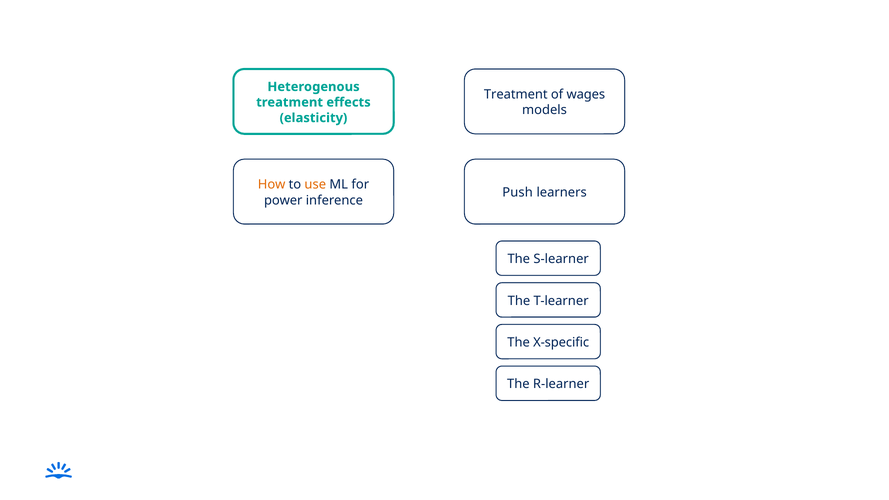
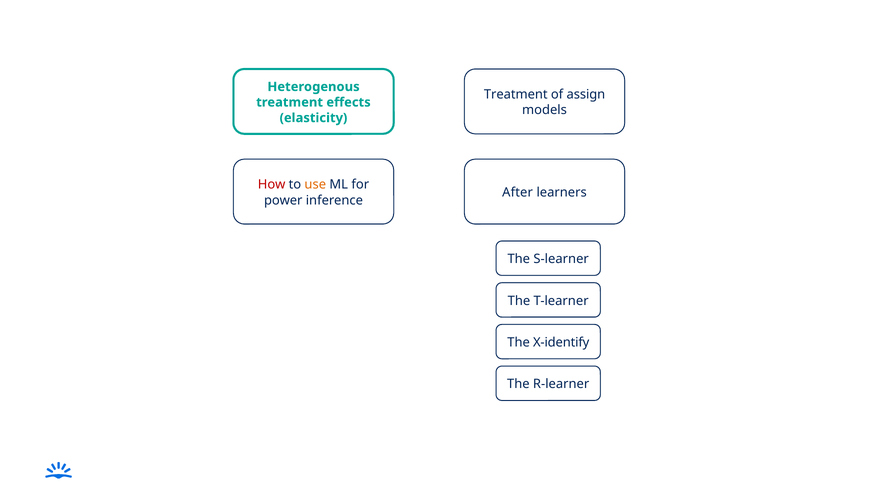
wages: wages -> assign
How colour: orange -> red
Push: Push -> After
X-specific: X-specific -> X-identify
